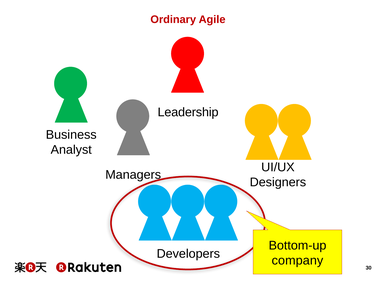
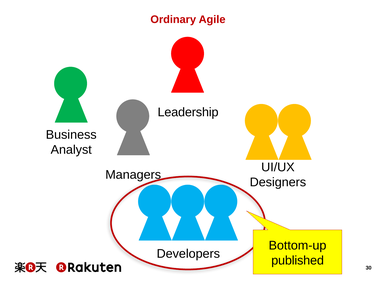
company: company -> published
